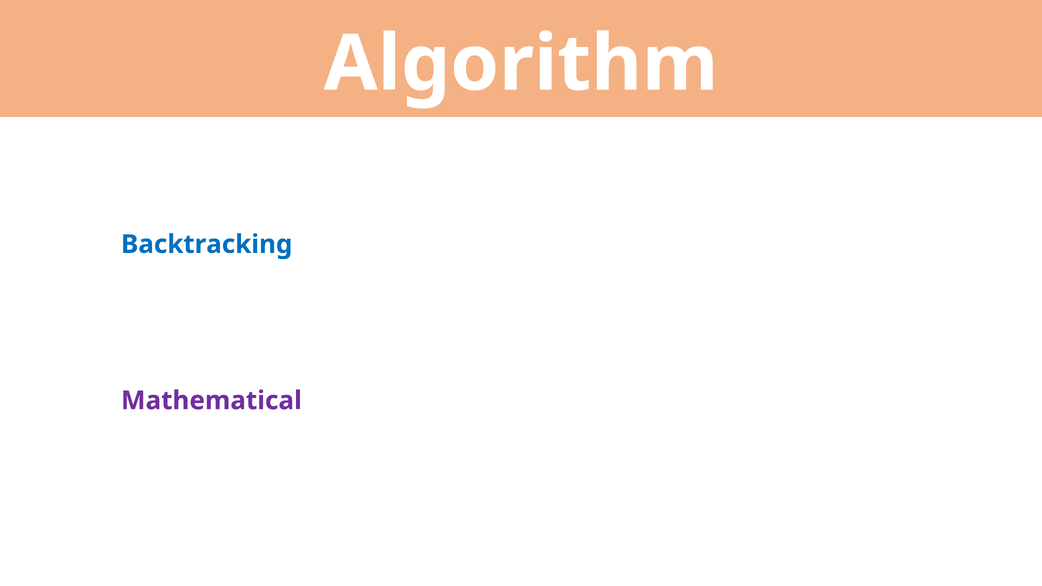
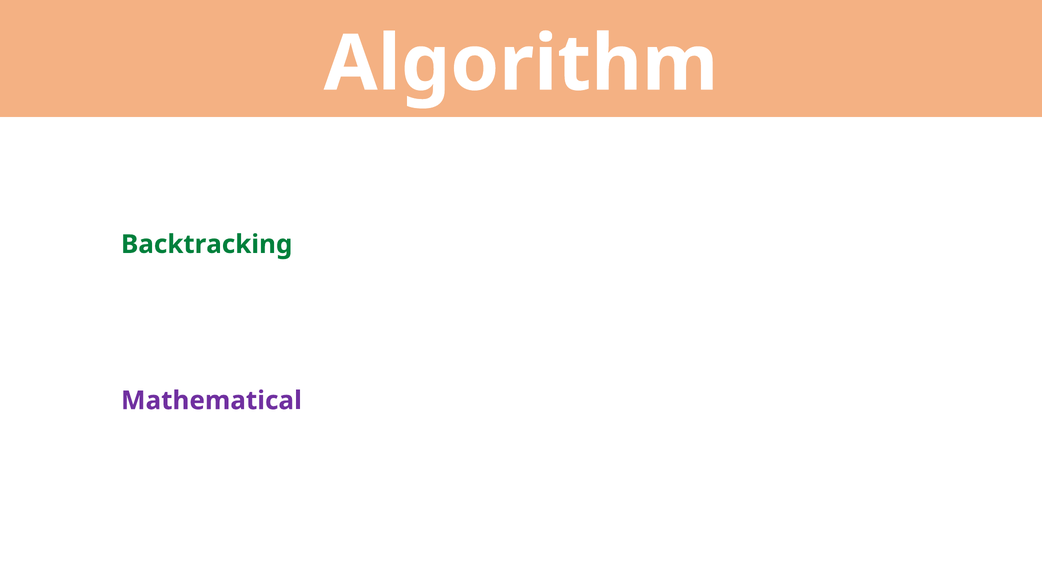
Backtracking colour: blue -> green
